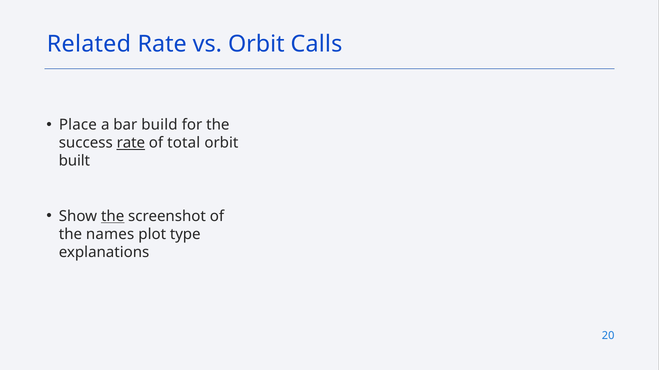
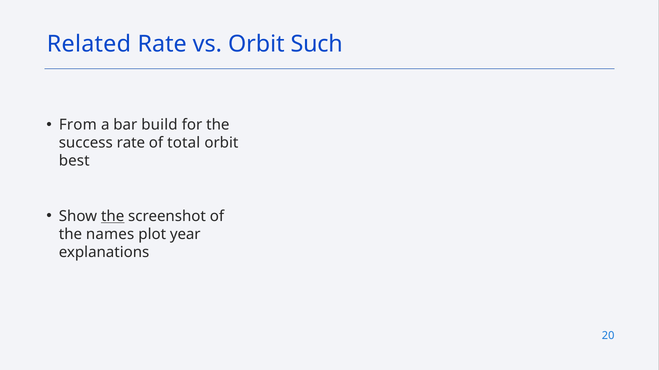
Calls: Calls -> Such
Place: Place -> From
rate at (131, 143) underline: present -> none
built: built -> best
type: type -> year
